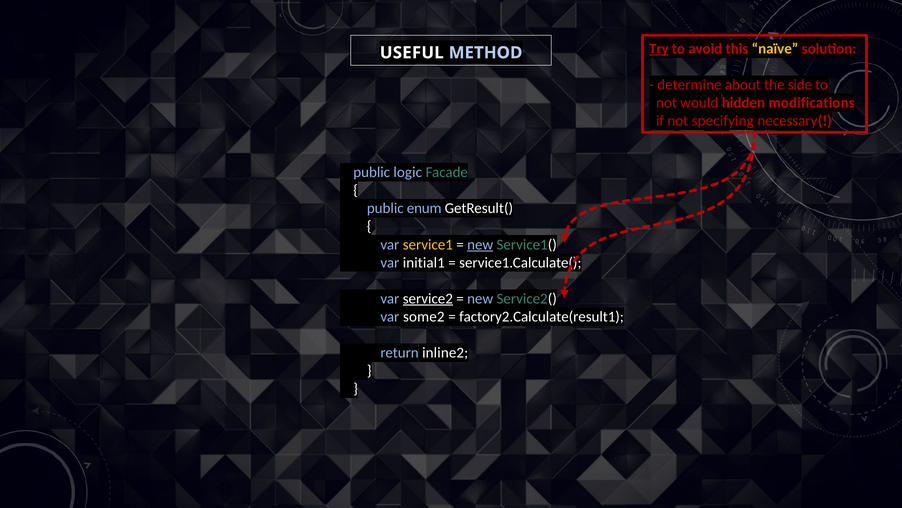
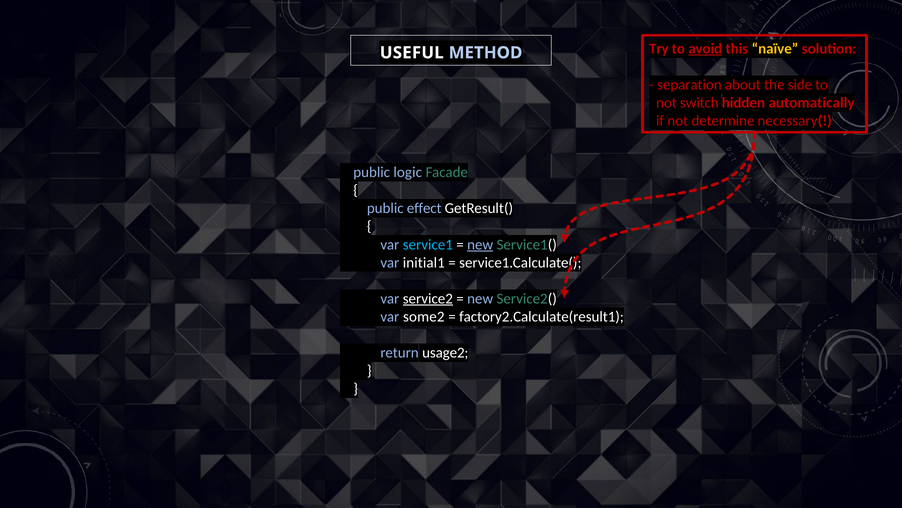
Try underline: present -> none
avoid underline: none -> present
determine: determine -> separation
would: would -> switch
modifications: modifications -> automatically
specifying: specifying -> determine
enum: enum -> effect
service1 colour: yellow -> light blue
inline2: inline2 -> usage2
